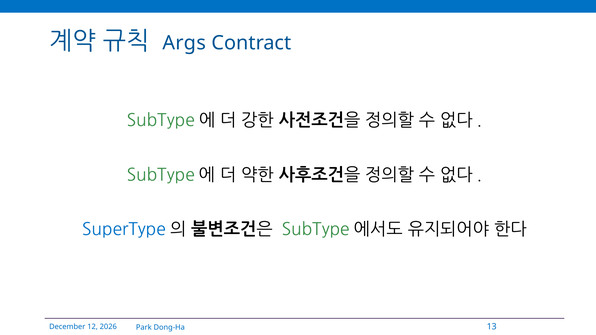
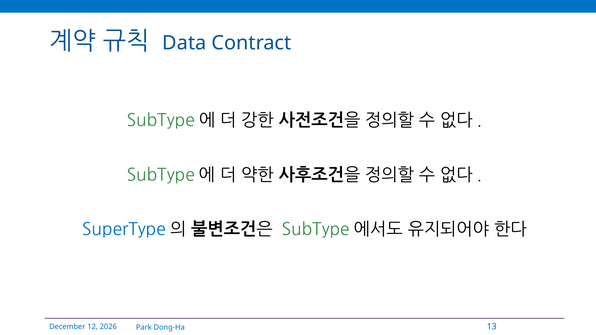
Args: Args -> Data
